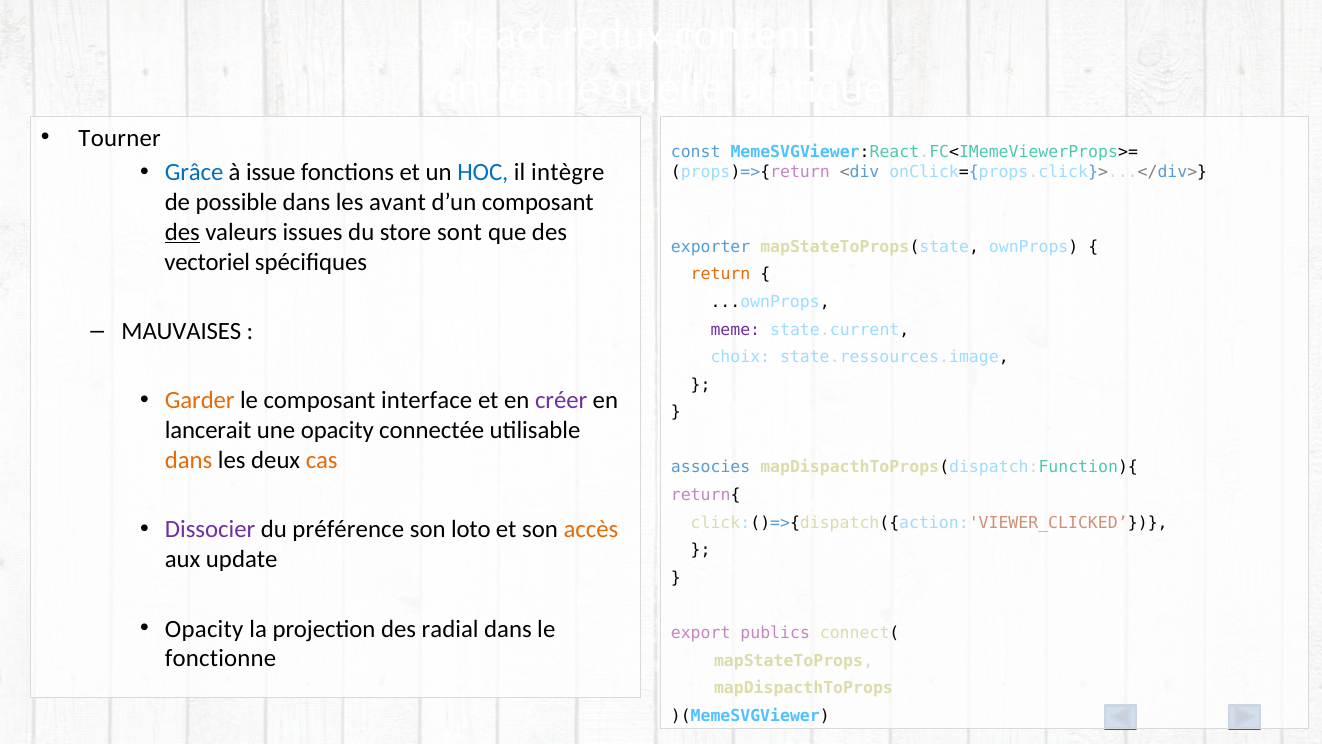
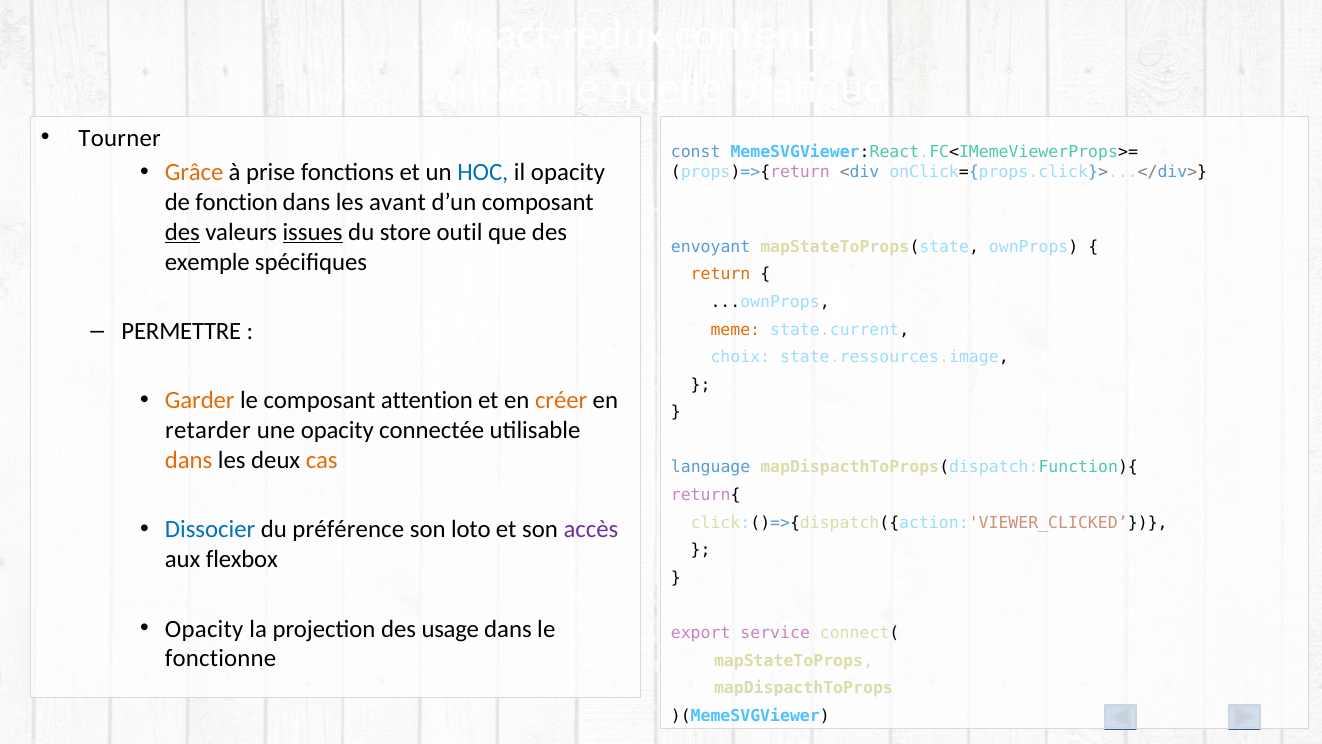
Grâce colour: blue -> orange
issue: issue -> prise
il intègre: intègre -> opacity
possible: possible -> fonction
issues underline: none -> present
sont: sont -> outil
exporter: exporter -> envoyant
vectoriel: vectoriel -> exemple
MAUVAISES: MAUVAISES -> PERMETTRE
meme colour: purple -> orange
interface: interface -> attention
créer colour: purple -> orange
lancerait: lancerait -> retarder
associes: associes -> language
Dissocier colour: purple -> blue
accès colour: orange -> purple
update: update -> flexbox
radial: radial -> usage
publics: publics -> service
